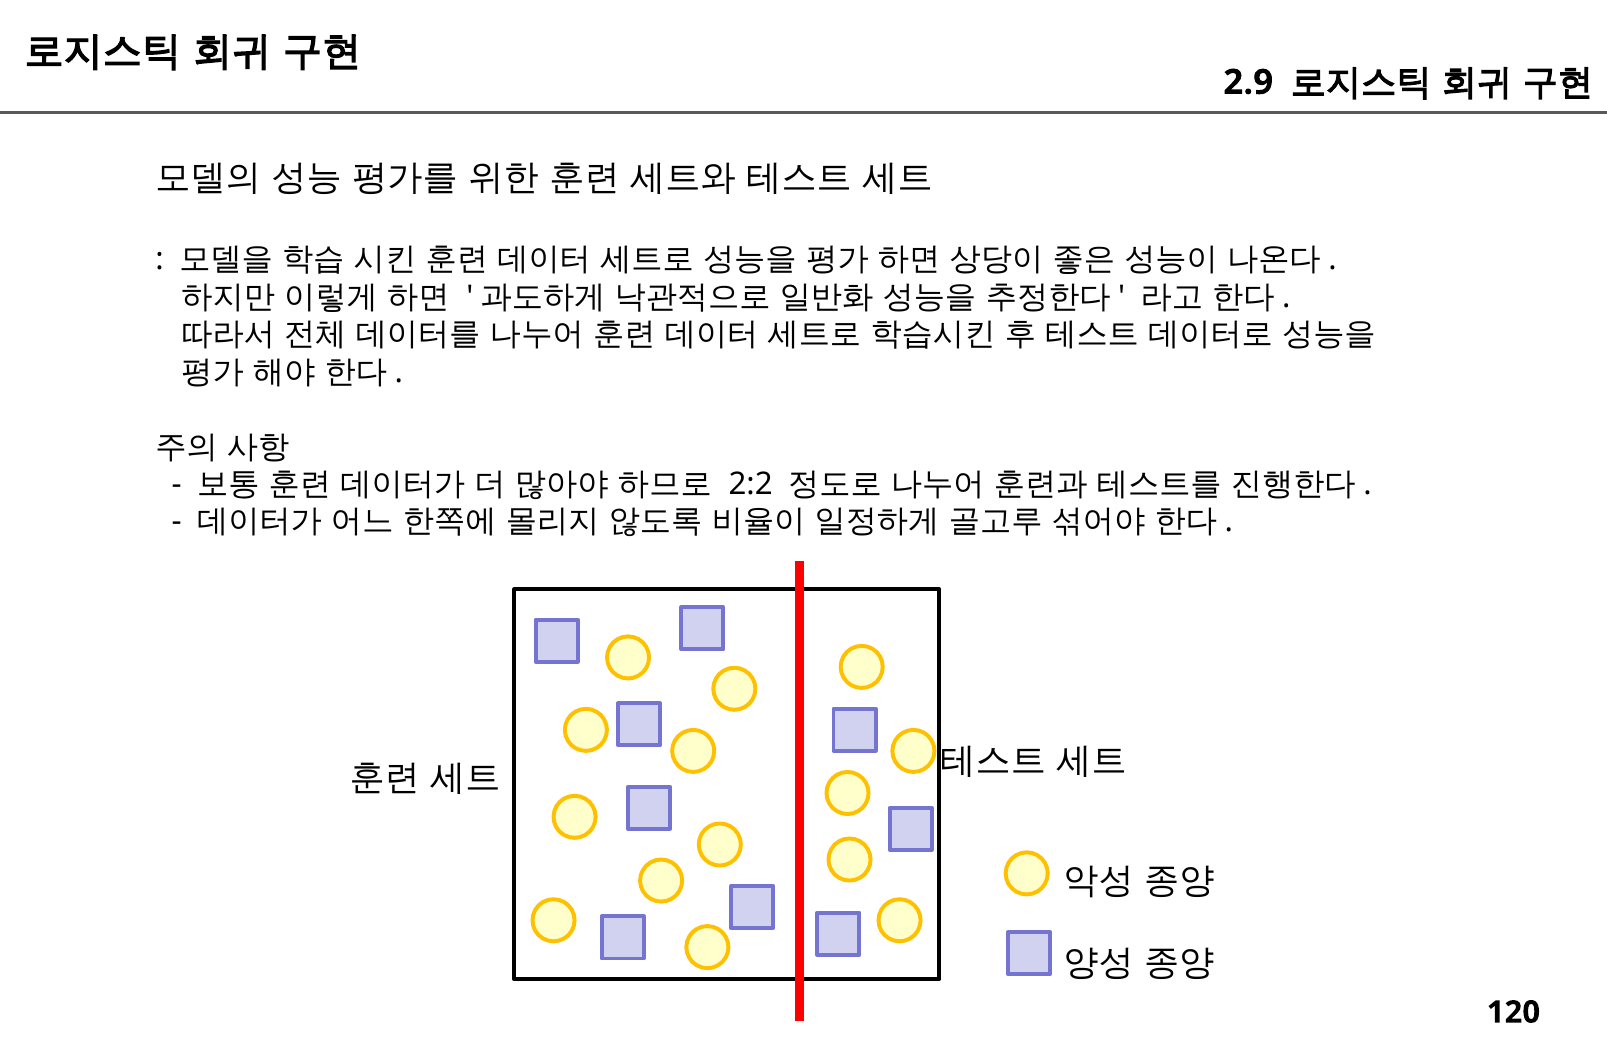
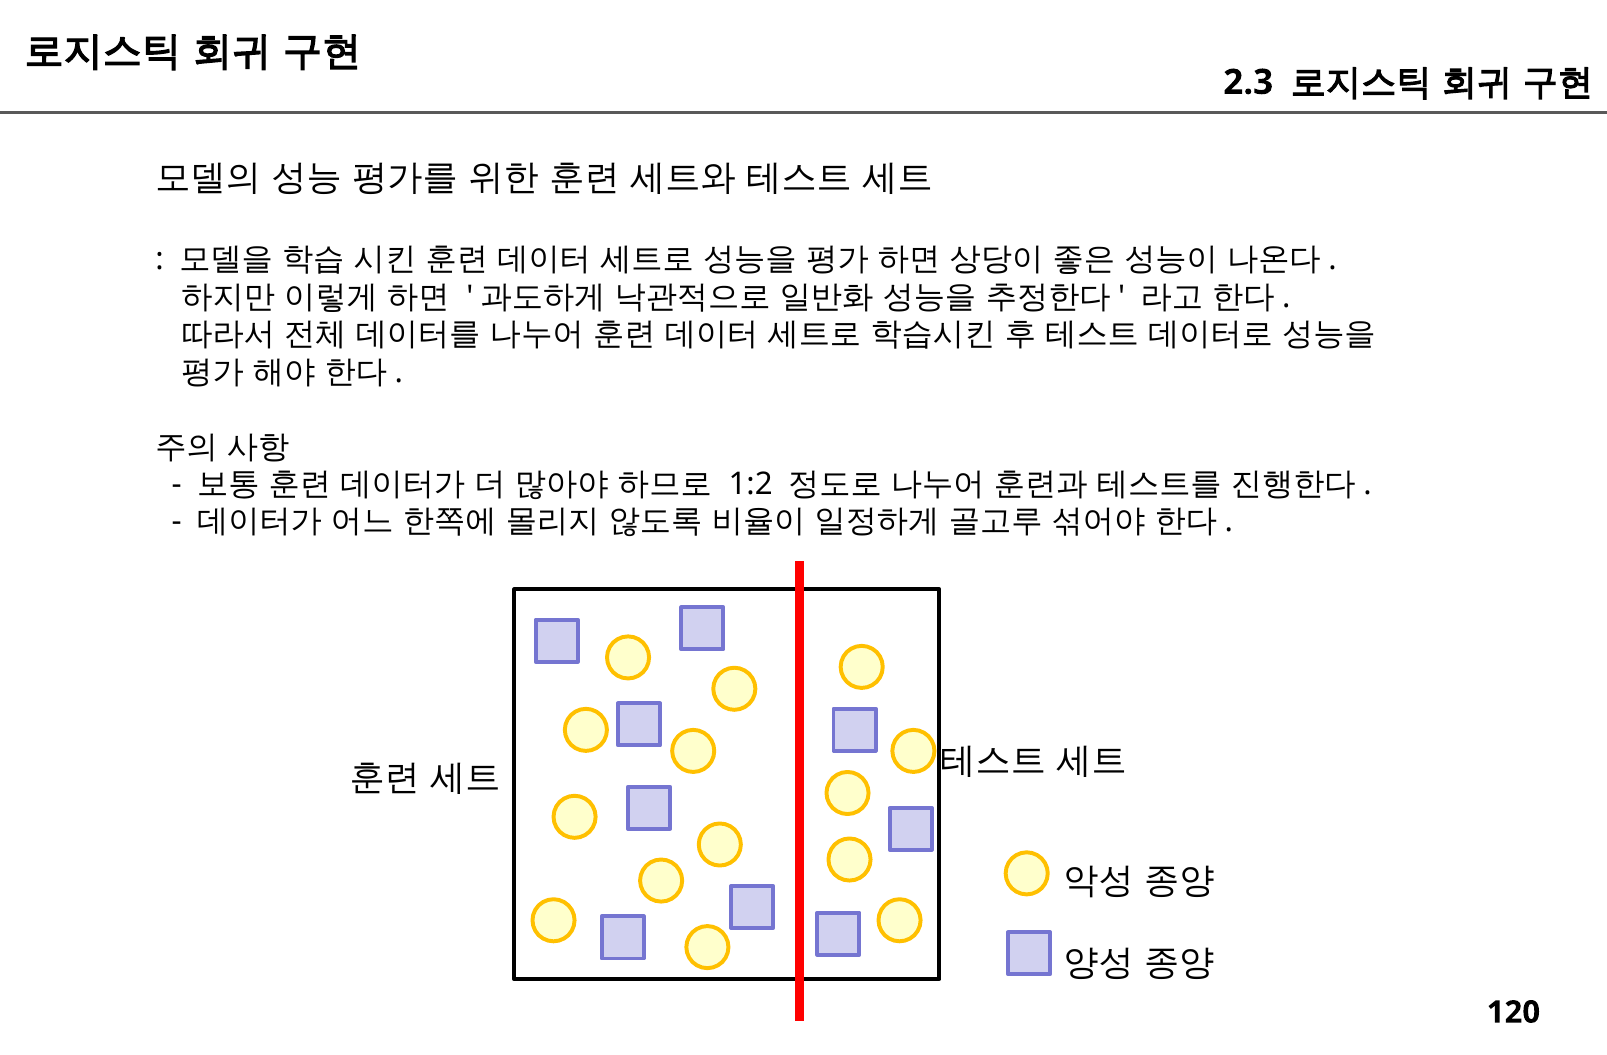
2.9: 2.9 -> 2.3
2:2: 2:2 -> 1:2
